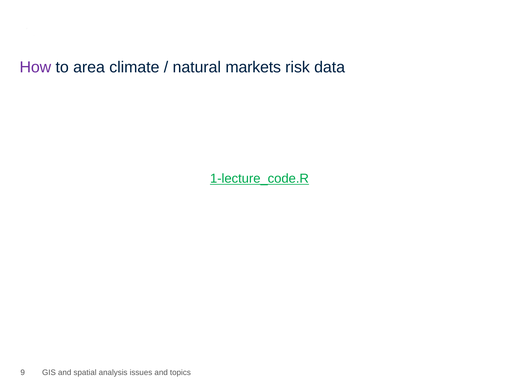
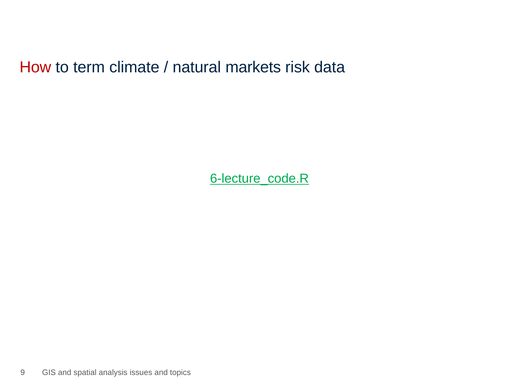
How colour: purple -> red
area: area -> term
1-lecture_code.R: 1-lecture_code.R -> 6-lecture_code.R
